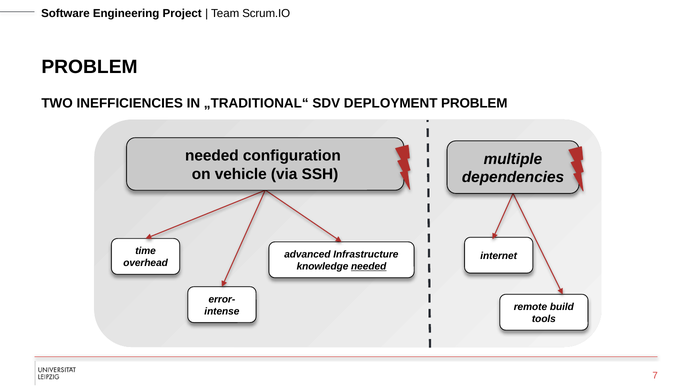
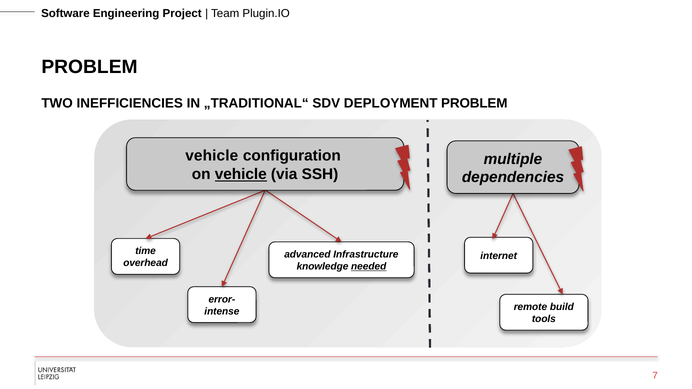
Scrum.IO: Scrum.IO -> Plugin.IO
needed at (212, 156): needed -> vehicle
vehicle at (241, 174) underline: none -> present
